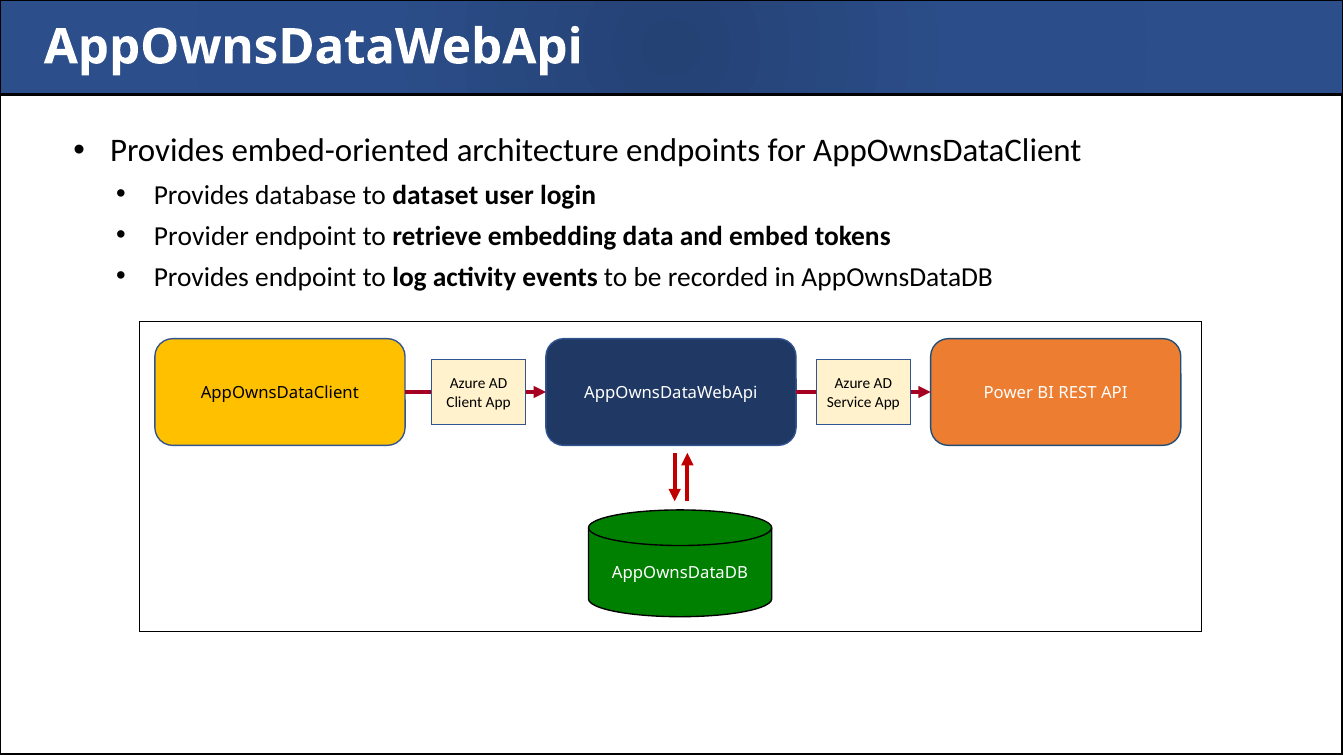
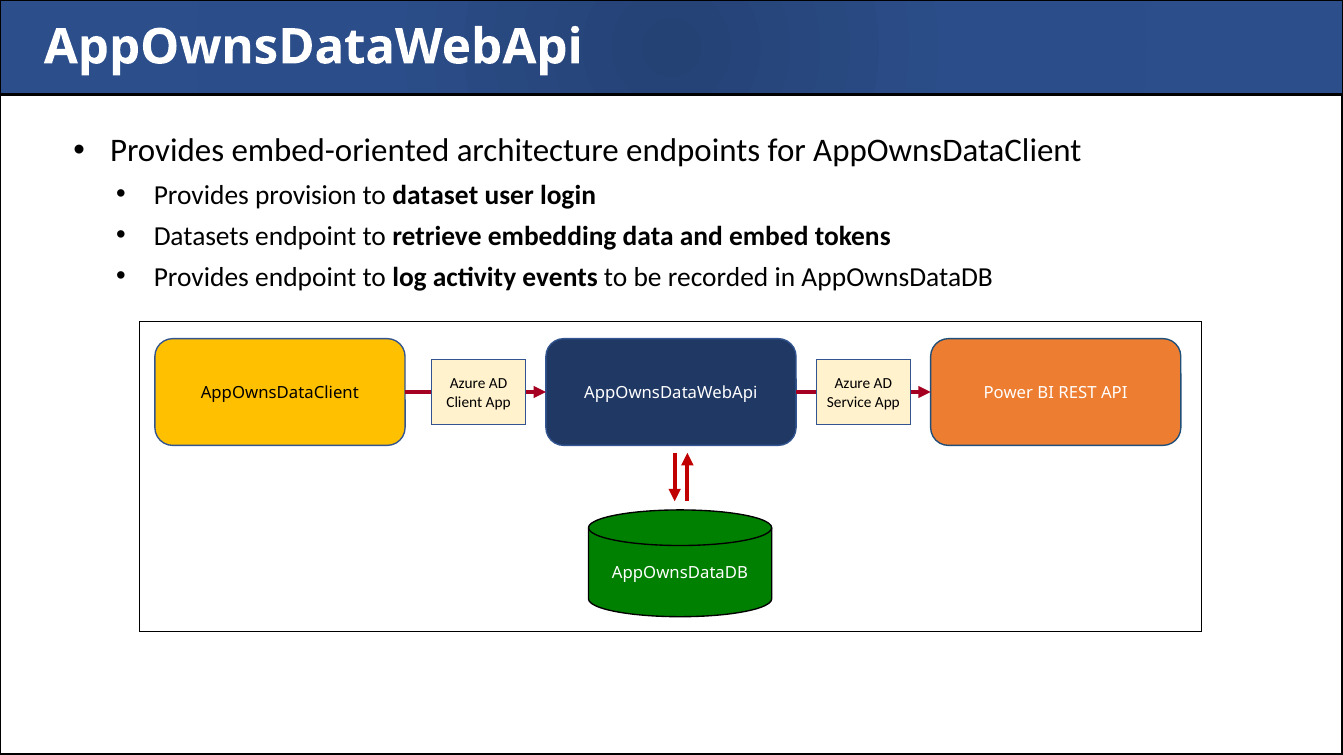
database: database -> provision
Provider: Provider -> Datasets
